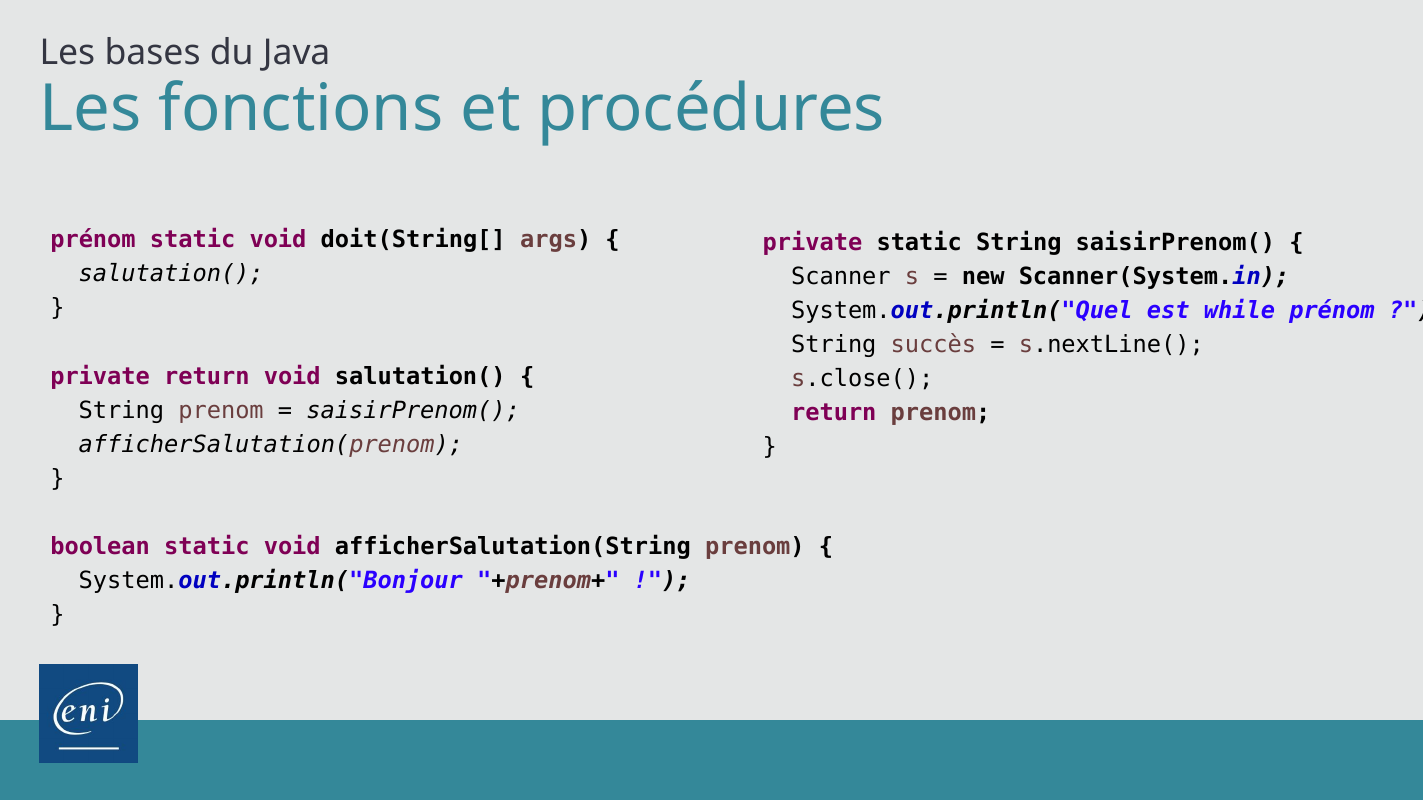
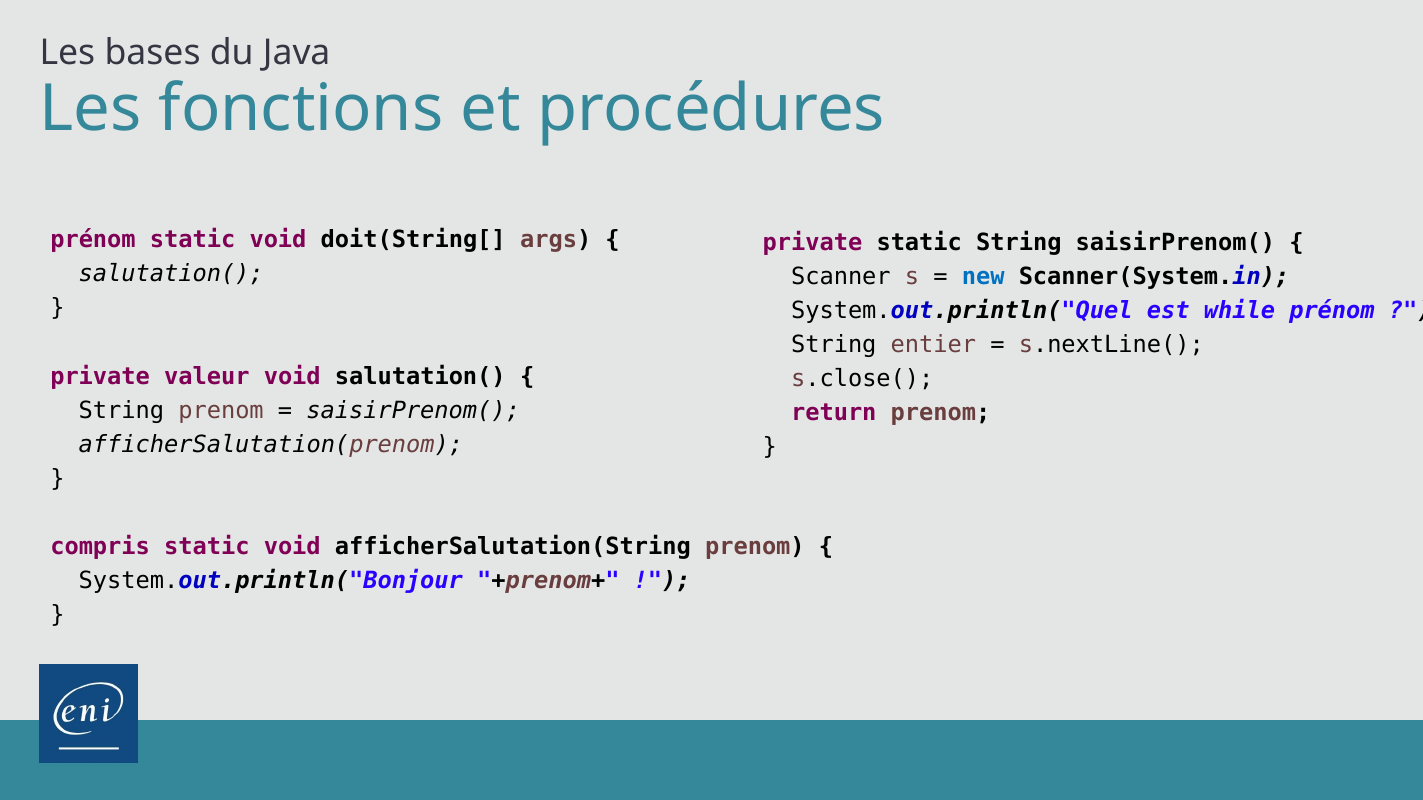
new colour: black -> blue
succès: succès -> entier
private return: return -> valeur
boolean: boolean -> compris
